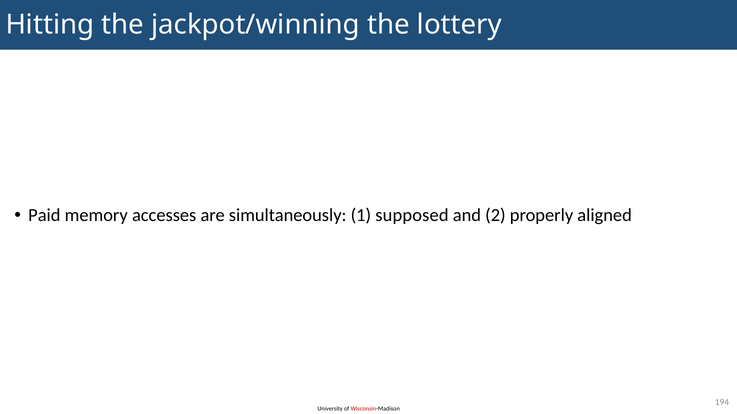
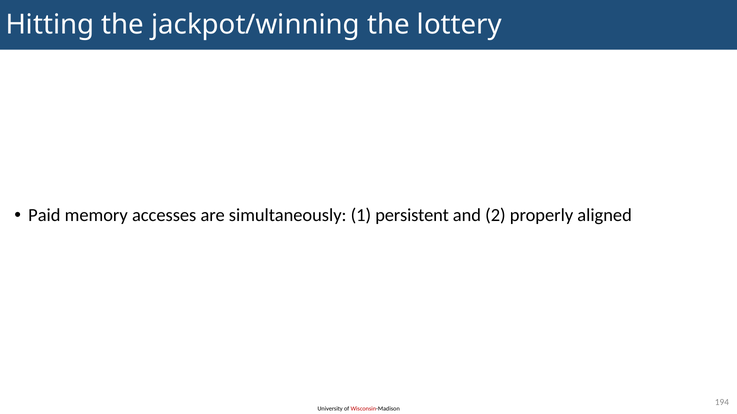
supposed: supposed -> persistent
